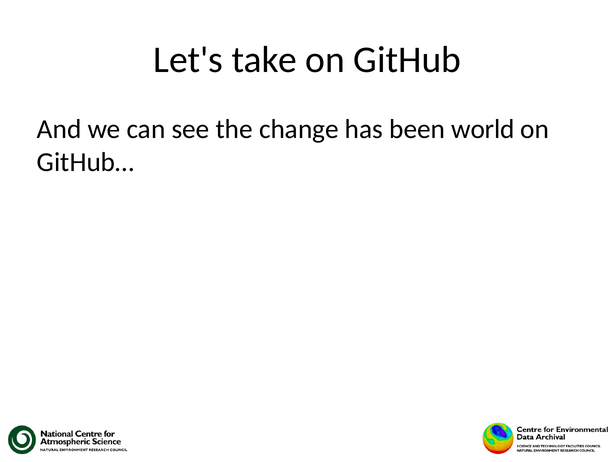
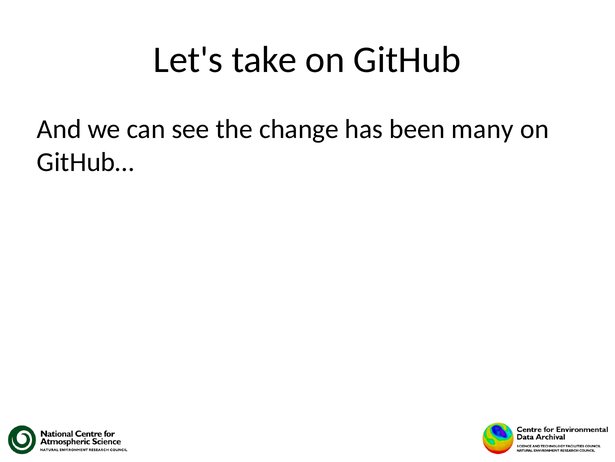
world: world -> many
